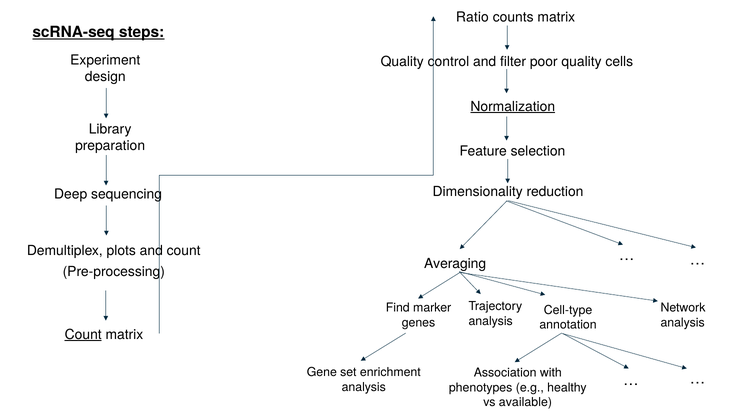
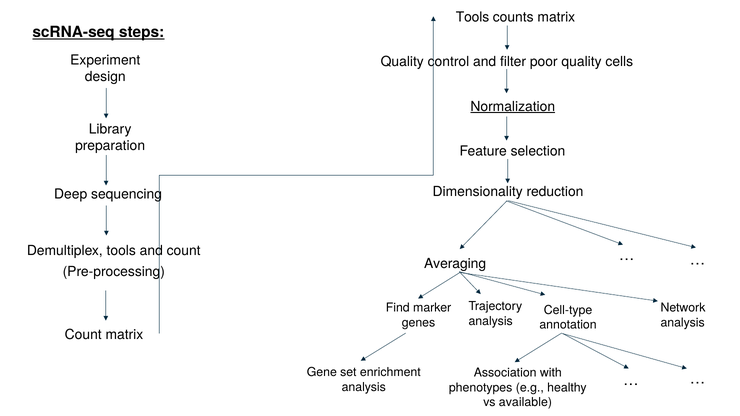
Ratio at (472, 17): Ratio -> Tools
Demultiplex plots: plots -> tools
Count at (83, 335) underline: present -> none
